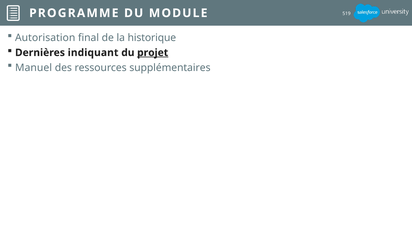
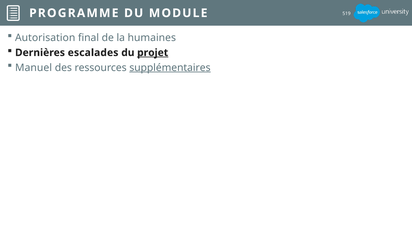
historique: historique -> humaines
indiquant: indiquant -> escalades
supplémentaires underline: none -> present
